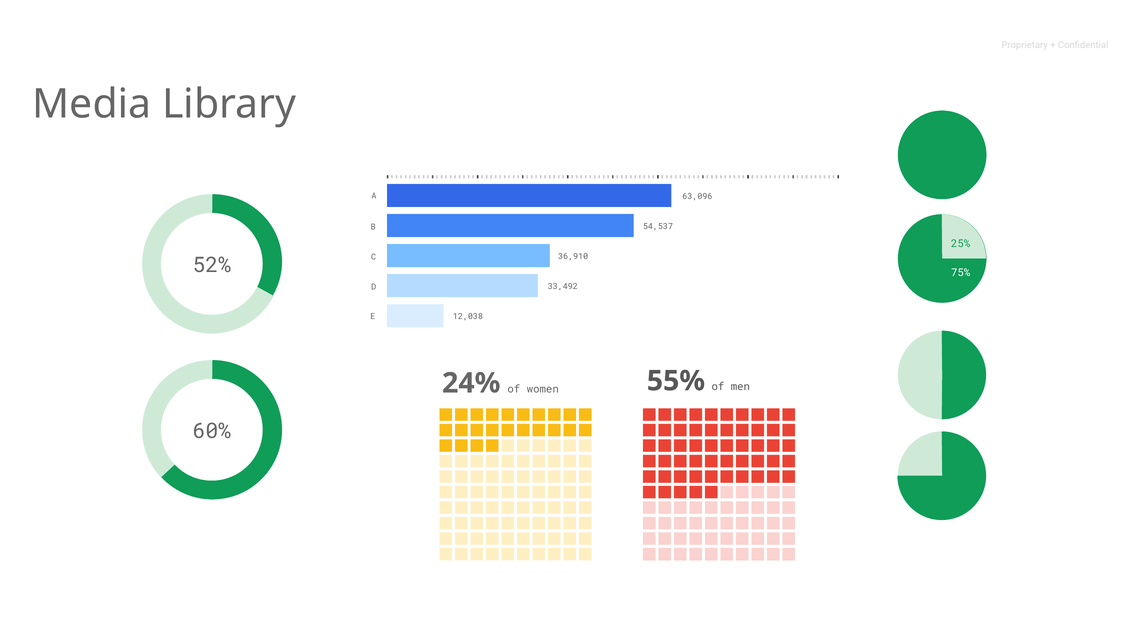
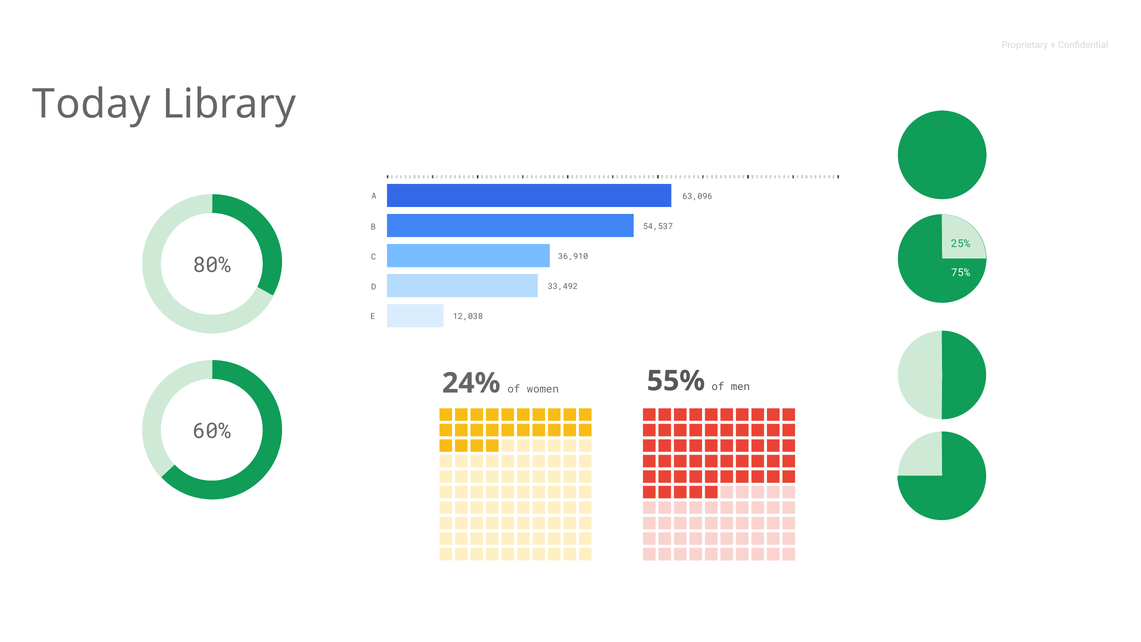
Media: Media -> Today
52%: 52% -> 80%
